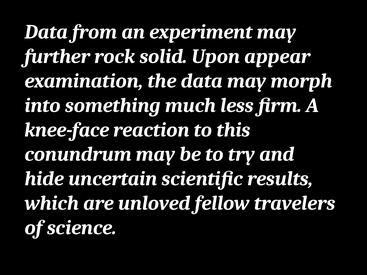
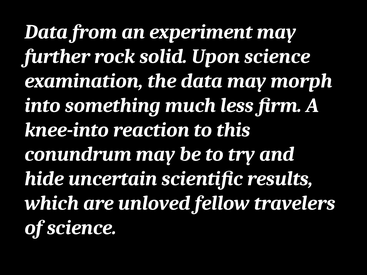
Upon appear: appear -> science
knee-face: knee-face -> knee-into
